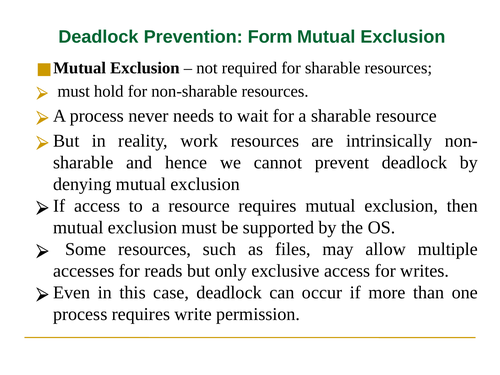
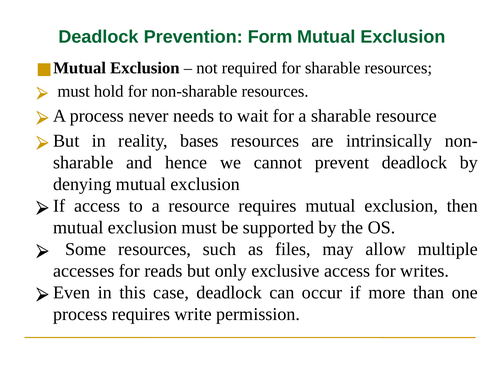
work: work -> bases
